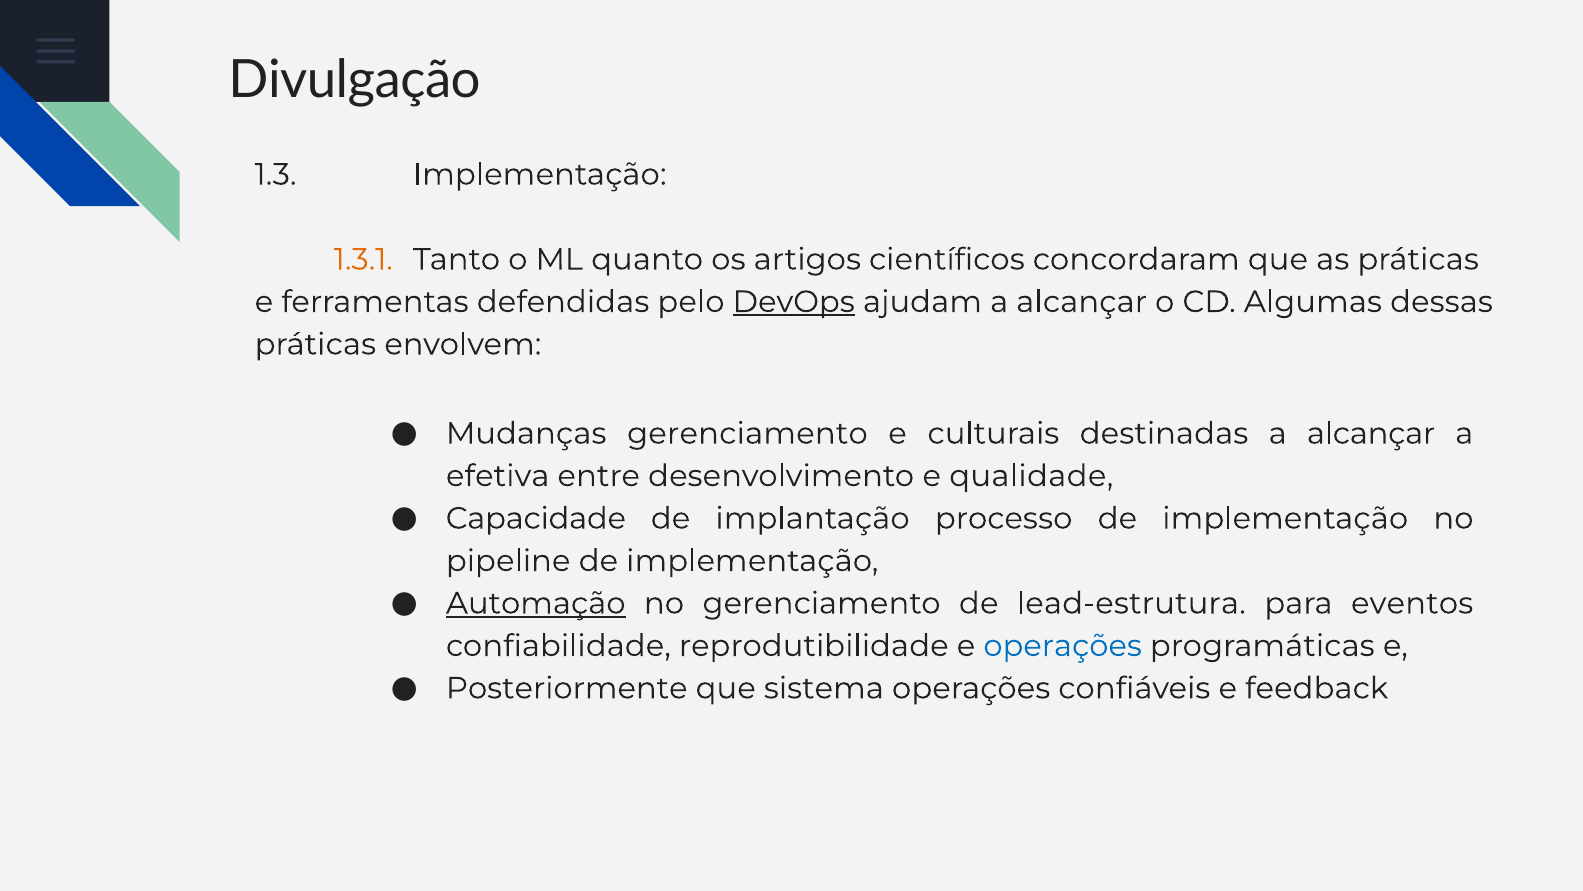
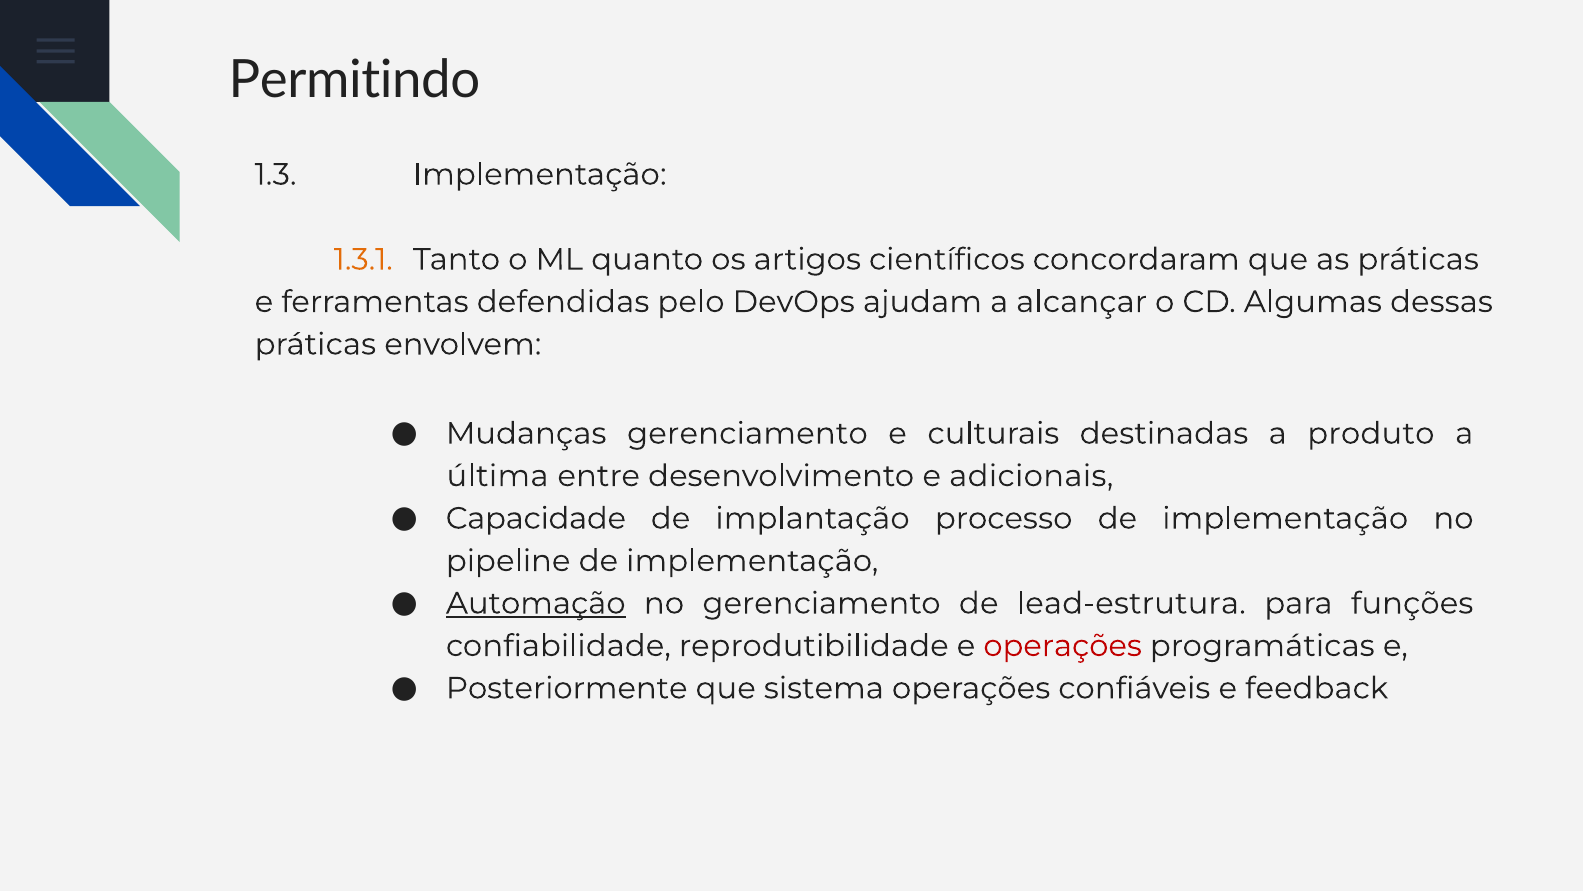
Divulgação: Divulgação -> Permitindo
DevOps underline: present -> none
destinadas a alcançar: alcançar -> produto
efetiva: efetiva -> última
qualidade: qualidade -> adicionais
eventos: eventos -> funções
operações at (1063, 645) colour: blue -> red
